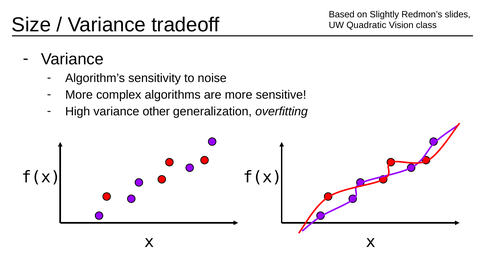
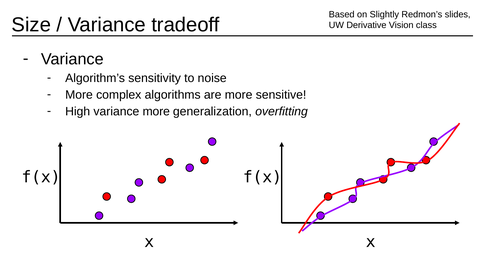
Quadratic: Quadratic -> Derivative
variance other: other -> more
